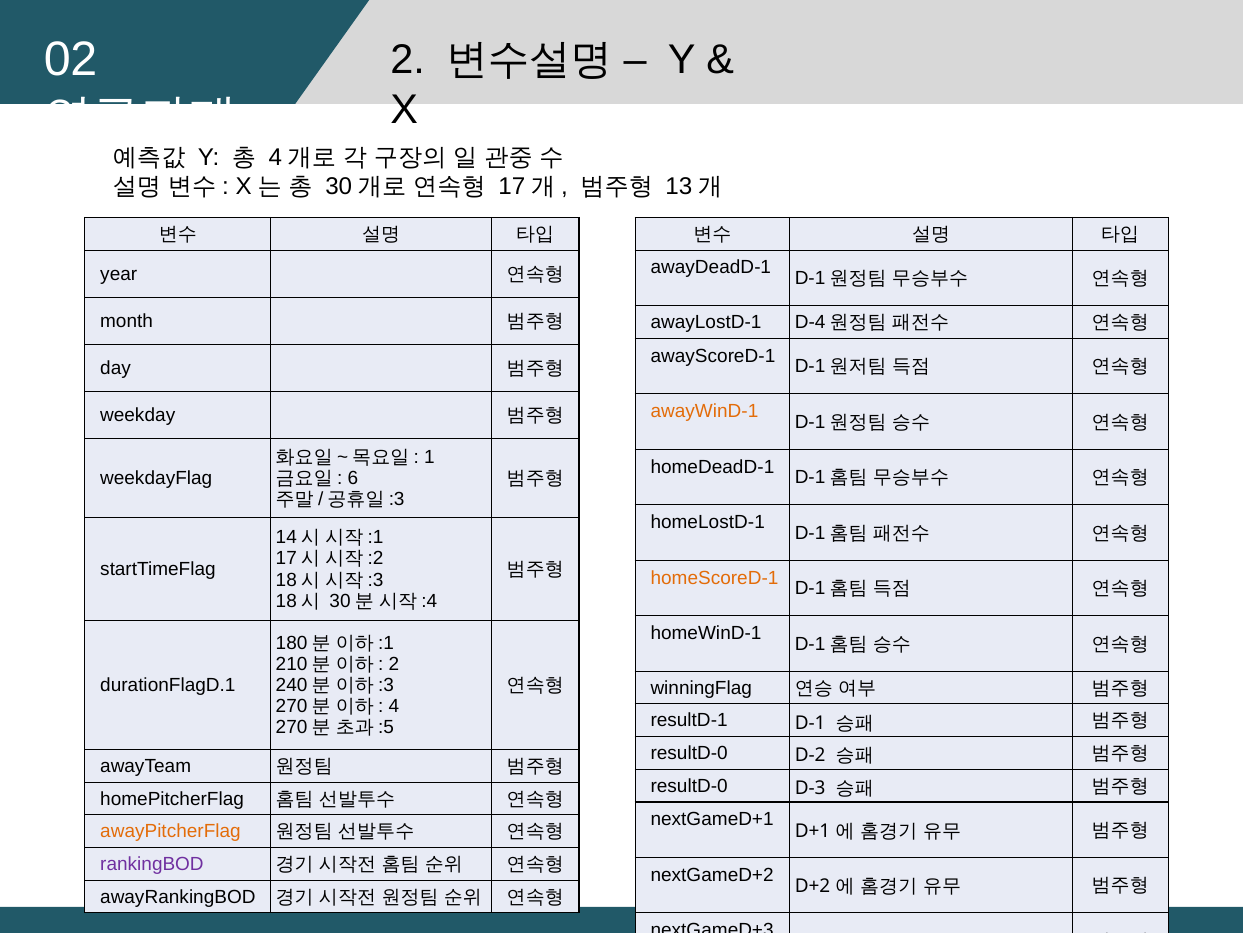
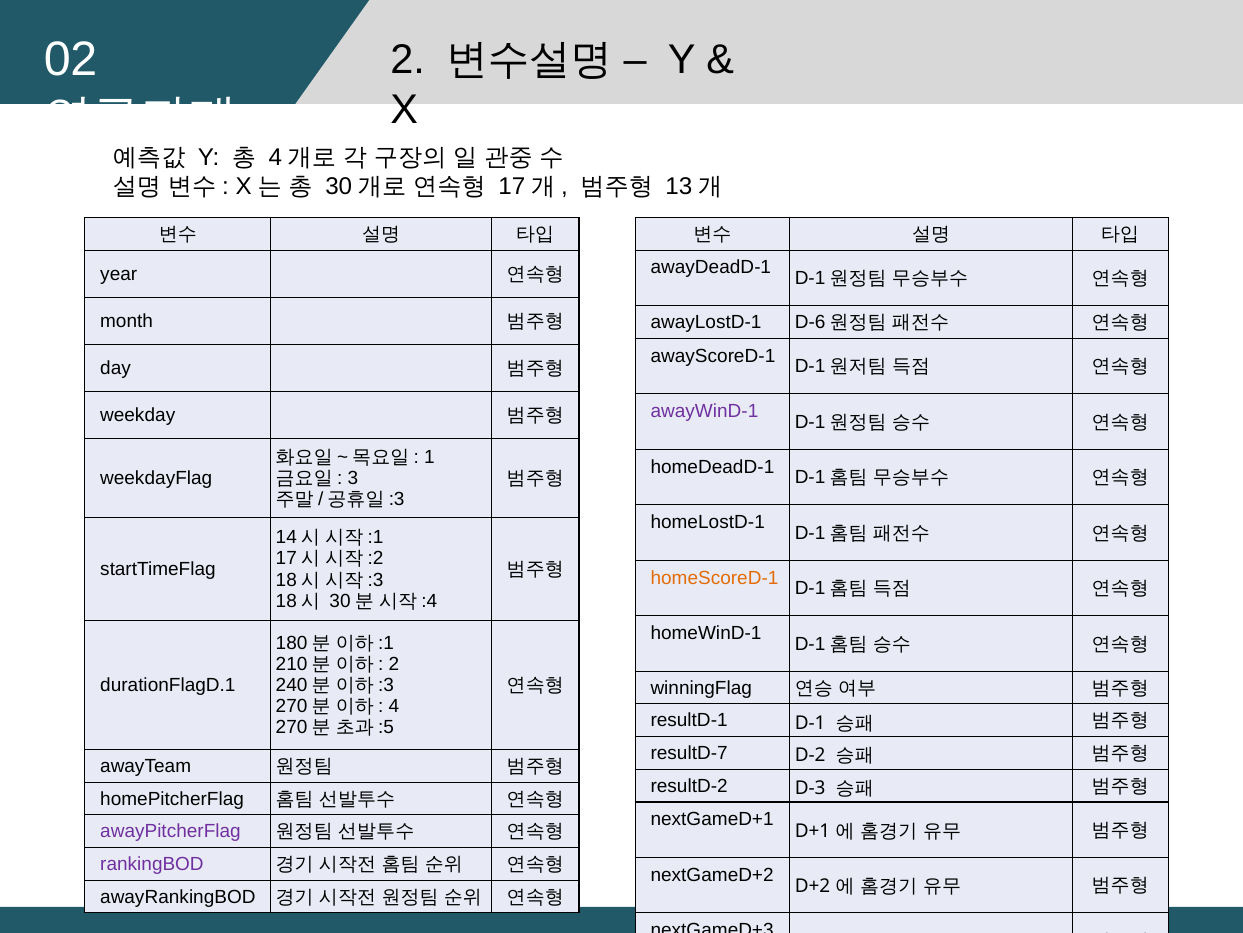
D-4: D-4 -> D-6
awayWinD-1 colour: orange -> purple
6: 6 -> 3
resultD-0 at (689, 753): resultD-0 -> resultD-7
resultD-0 at (689, 785): resultD-0 -> resultD-2
awayPitcherFlag colour: orange -> purple
